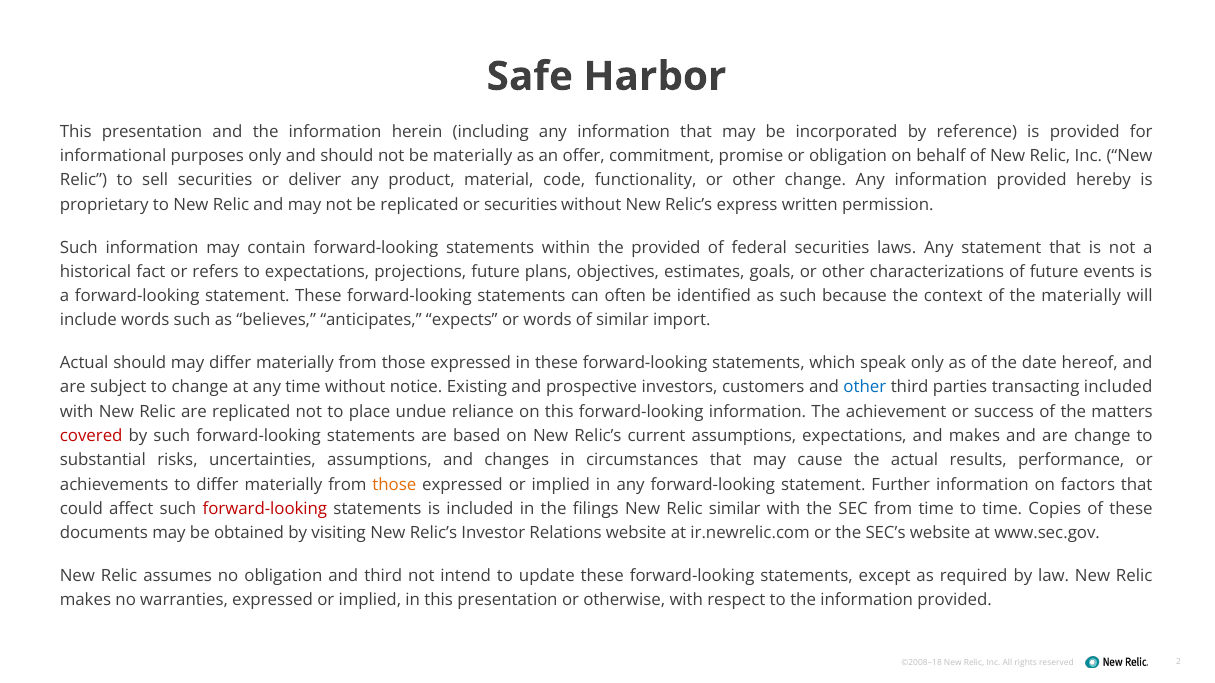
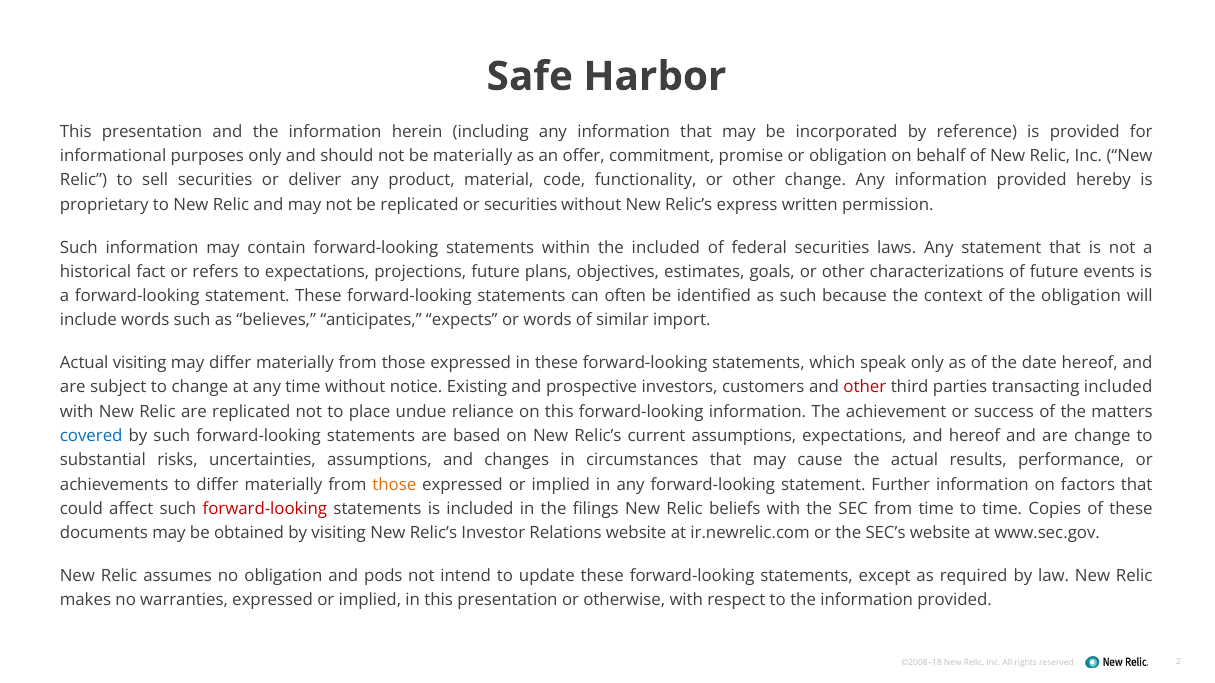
the provided: provided -> included
the materially: materially -> obligation
Actual should: should -> visiting
other at (865, 388) colour: blue -> red
covered colour: red -> blue
and makes: makes -> hereof
Relic similar: similar -> beliefs
and third: third -> pods
